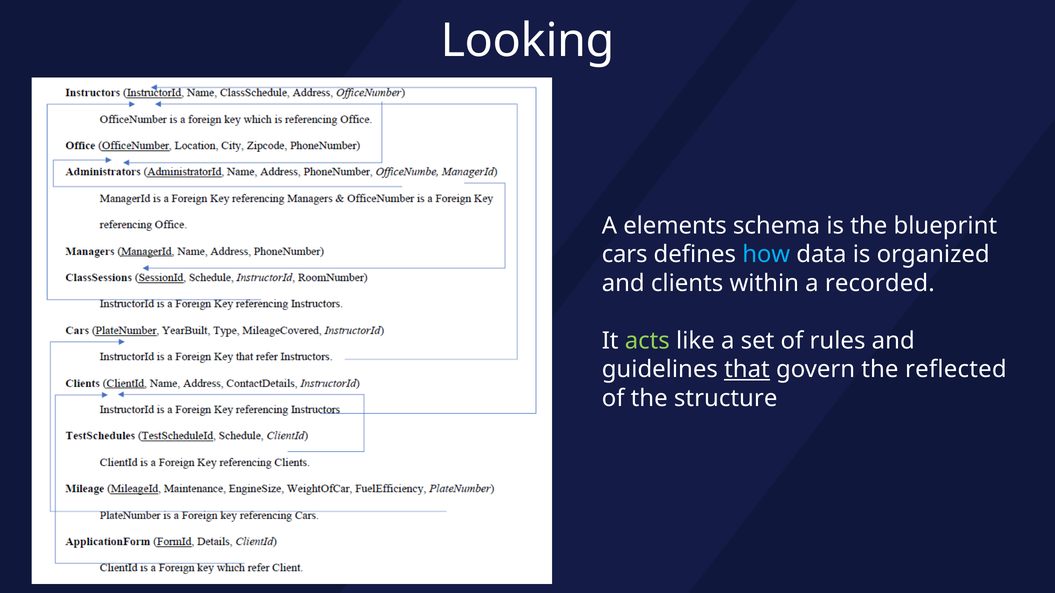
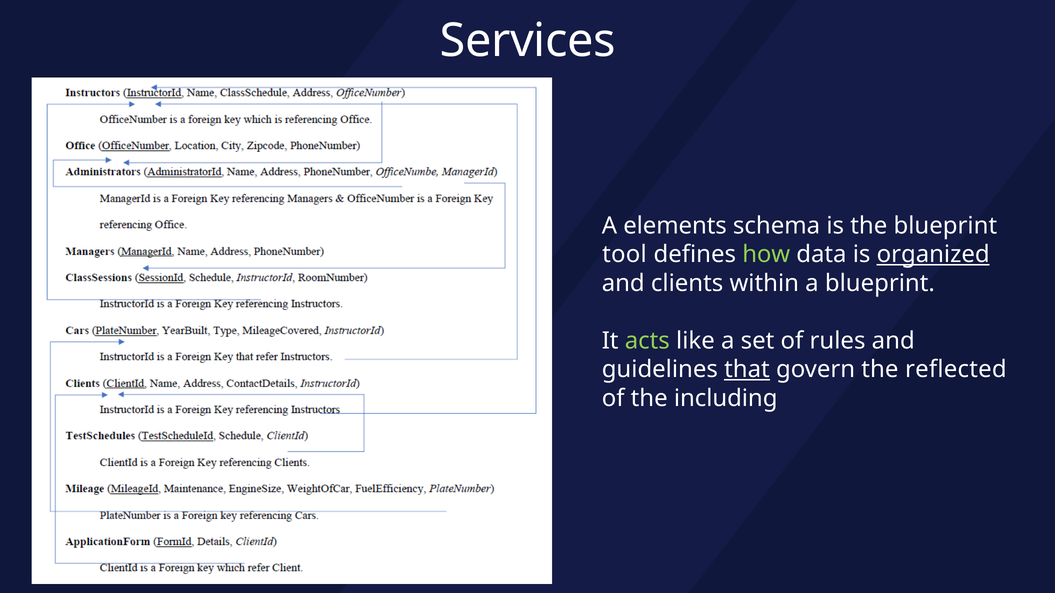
Looking: Looking -> Services
cars: cars -> tool
how colour: light blue -> light green
organized underline: none -> present
a recorded: recorded -> blueprint
structure: structure -> including
